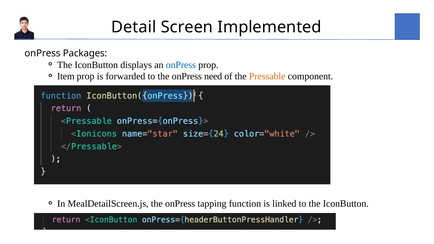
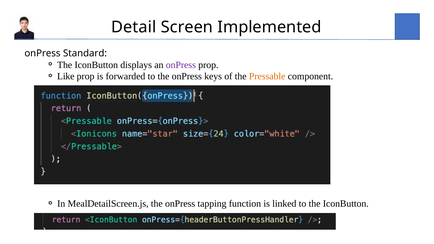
Packages: Packages -> Standard
onPress at (181, 65) colour: blue -> purple
Item: Item -> Like
need: need -> keys
